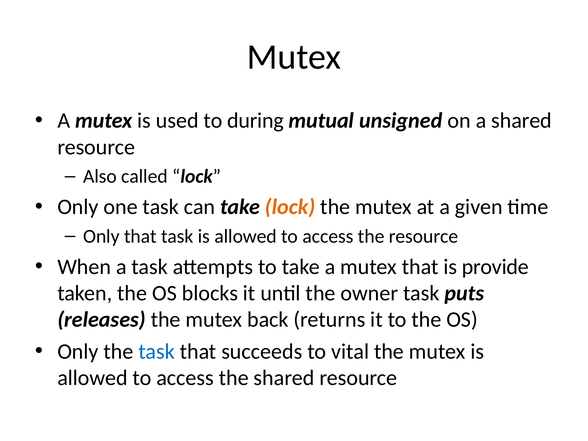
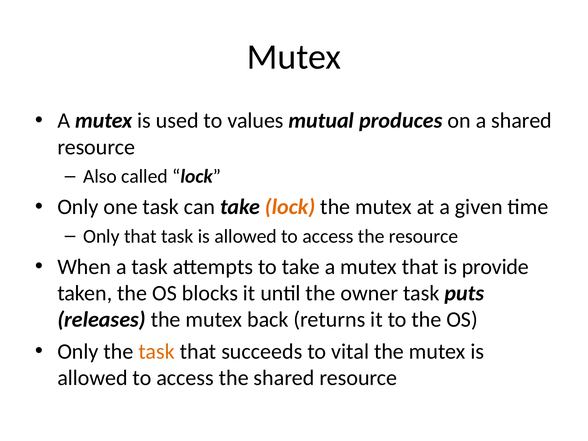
during: during -> values
unsigned: unsigned -> produces
task at (157, 351) colour: blue -> orange
